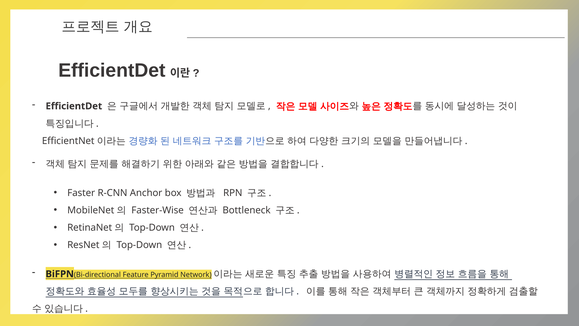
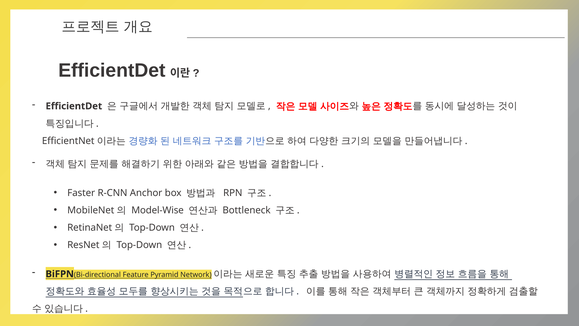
Faster-Wise: Faster-Wise -> Model-Wise
